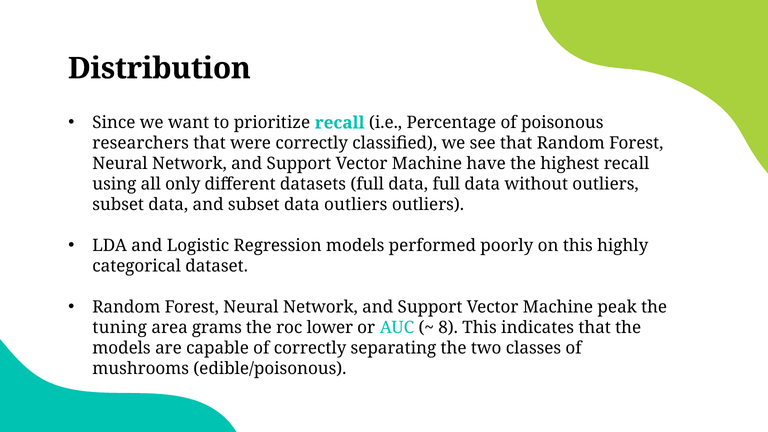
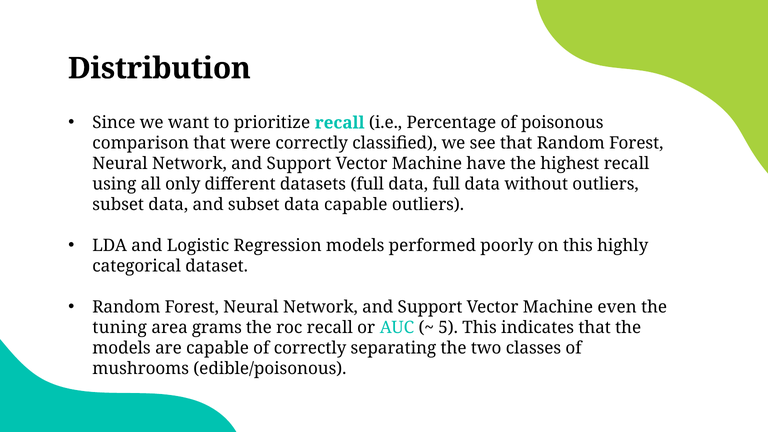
researchers: researchers -> comparison
data outliers: outliers -> capable
peak: peak -> even
roc lower: lower -> recall
8: 8 -> 5
